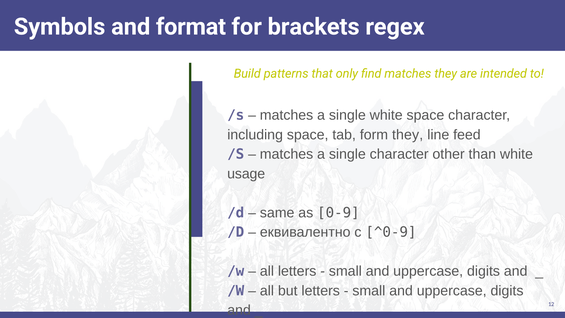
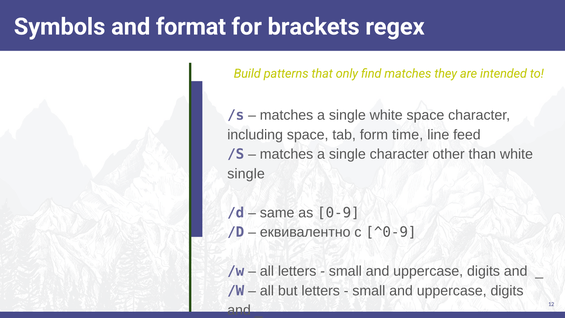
form they: they -> time
usage at (246, 174): usage -> single
